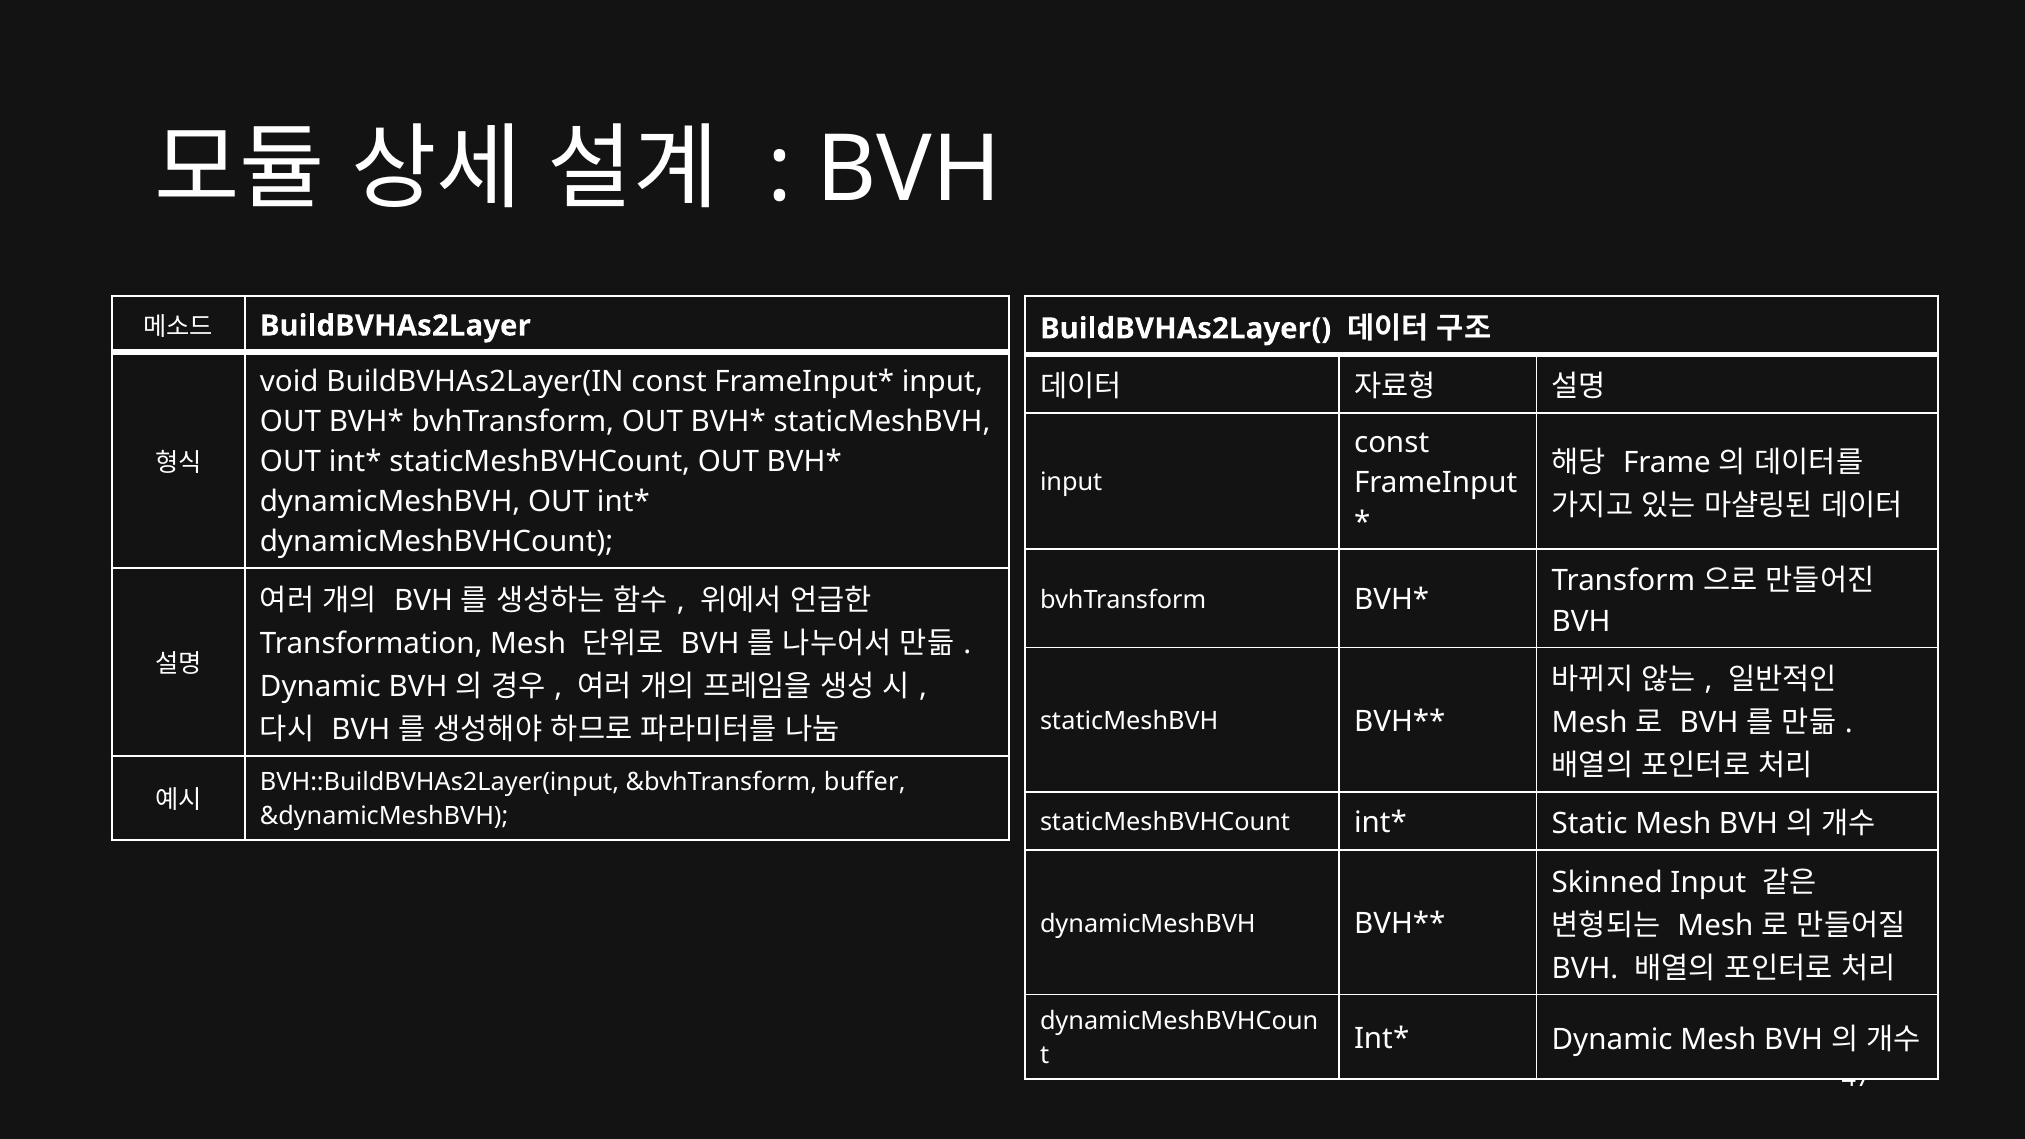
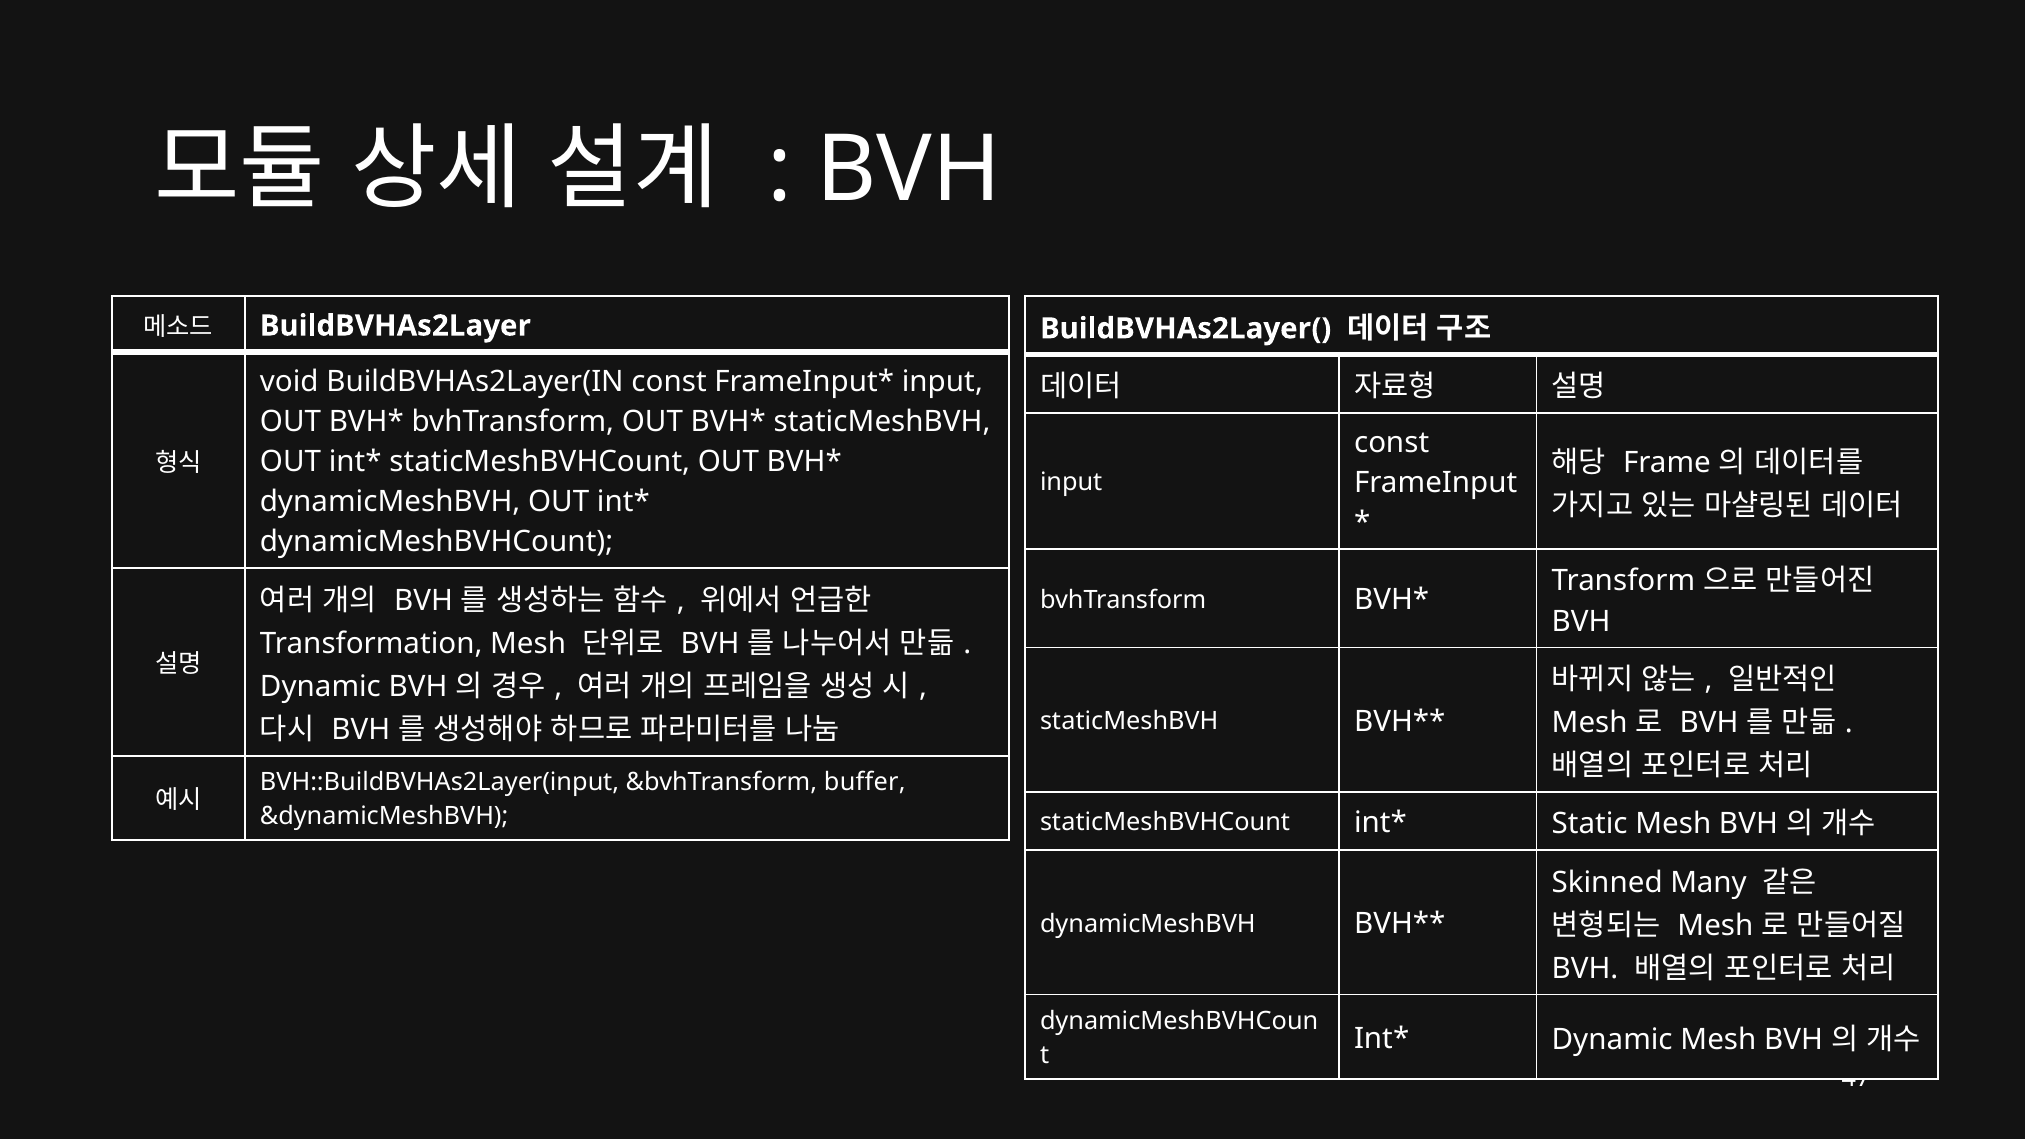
Skinned Input: Input -> Many
